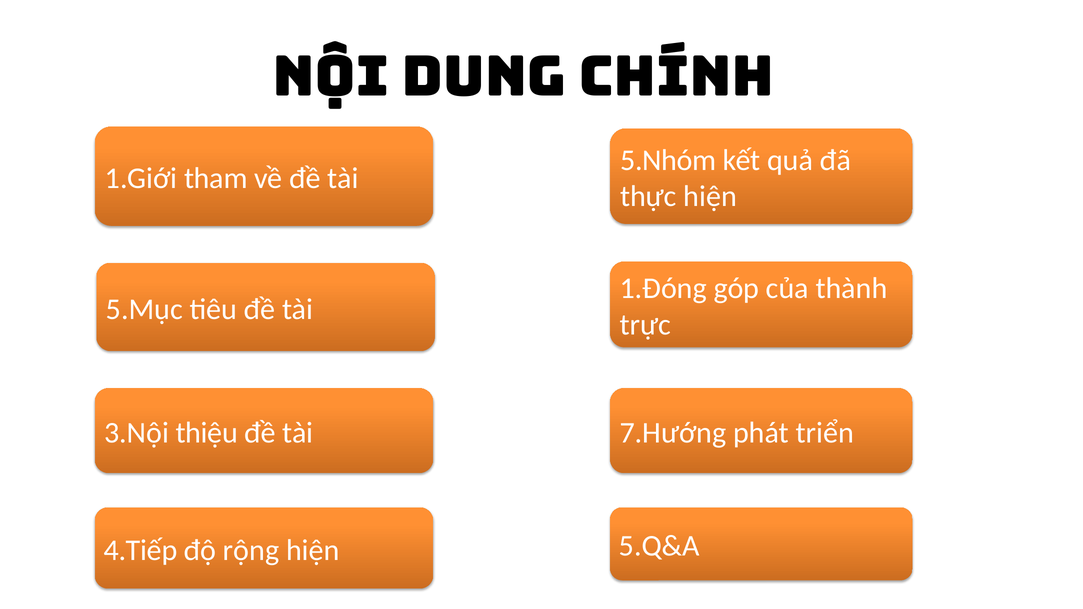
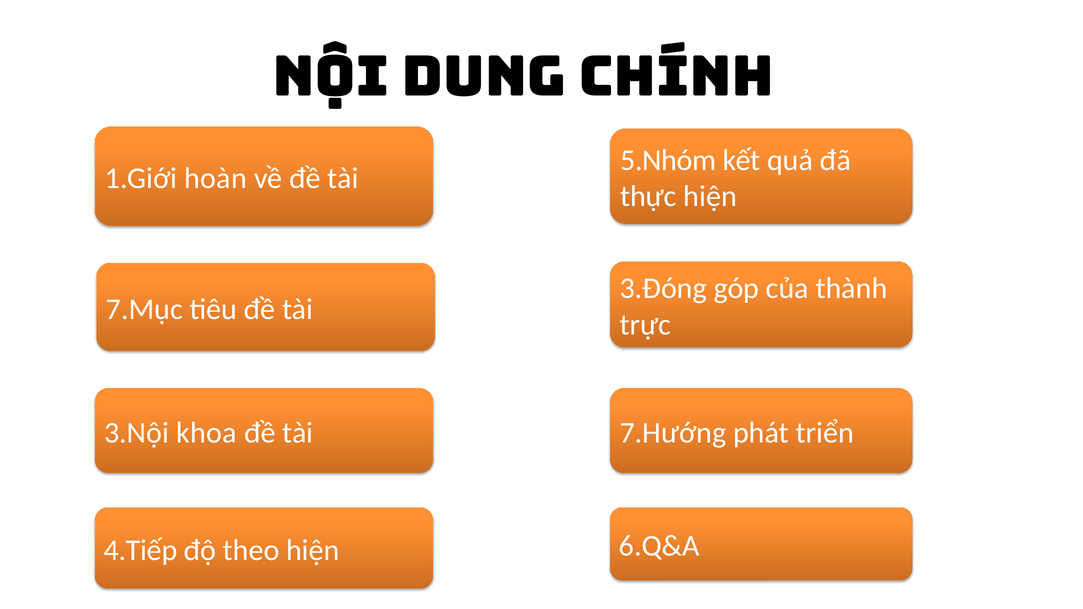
tham: tham -> hoàn
1.Đóng: 1.Đóng -> 3.Đóng
5.Mục: 5.Mục -> 7.Mục
thiệu: thiệu -> khoa
rộng: rộng -> theo
5.Q&A: 5.Q&A -> 6.Q&A
